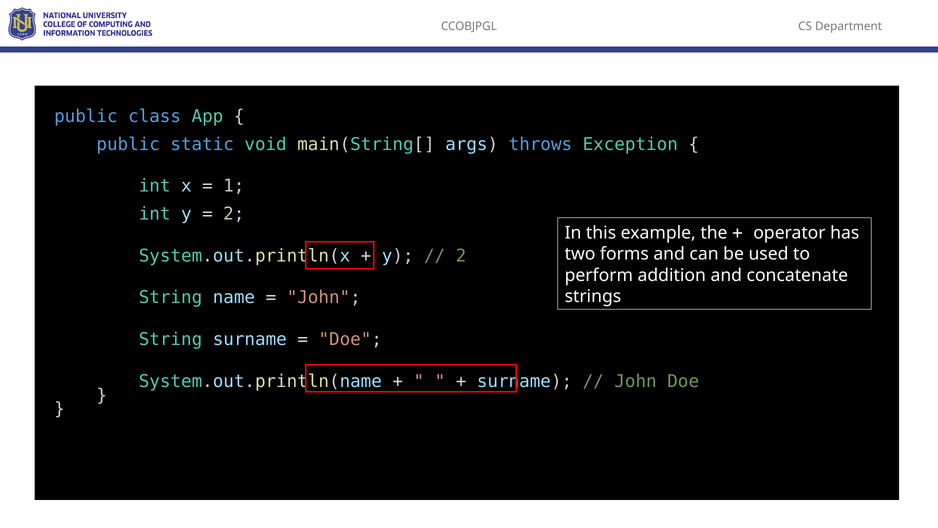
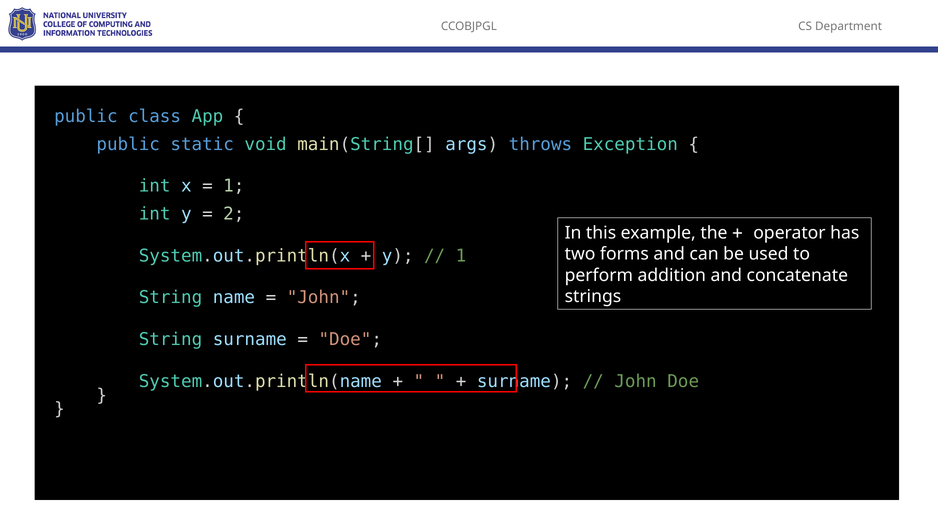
2 at (461, 256): 2 -> 1
